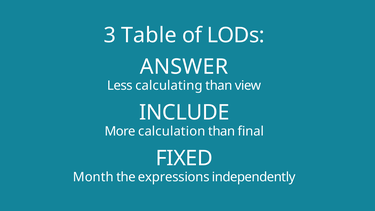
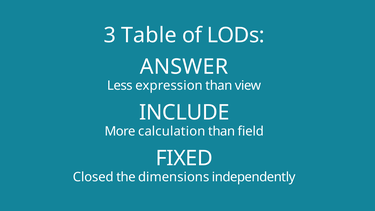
calculating: calculating -> expression
final: final -> field
Month: Month -> Closed
expressions: expressions -> dimensions
